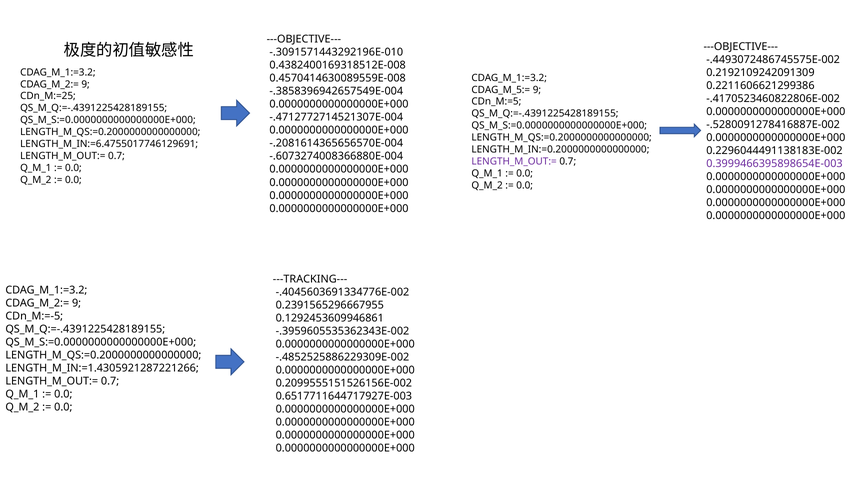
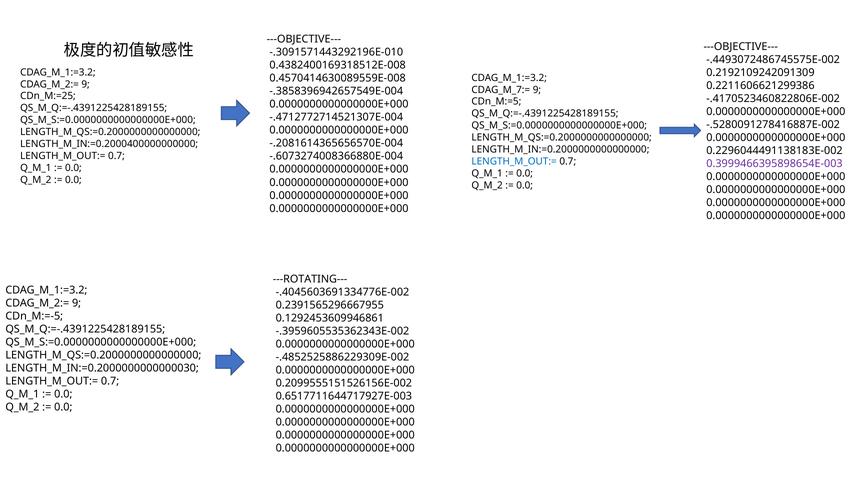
CDAG_M_5:=: CDAG_M_5:= -> CDAG_M_7:=
LENGTH_M_IN:=6.4755017746129691: LENGTH_M_IN:=6.4755017746129691 -> LENGTH_M_IN:=0.2000400000000000
LENGTH_M_OUT:= at (514, 161) colour: purple -> blue
---TRACKING---: ---TRACKING--- -> ---ROTATING---
LENGTH_M_IN:=1.4305921287221266: LENGTH_M_IN:=1.4305921287221266 -> LENGTH_M_IN:=0.2000000000000030
